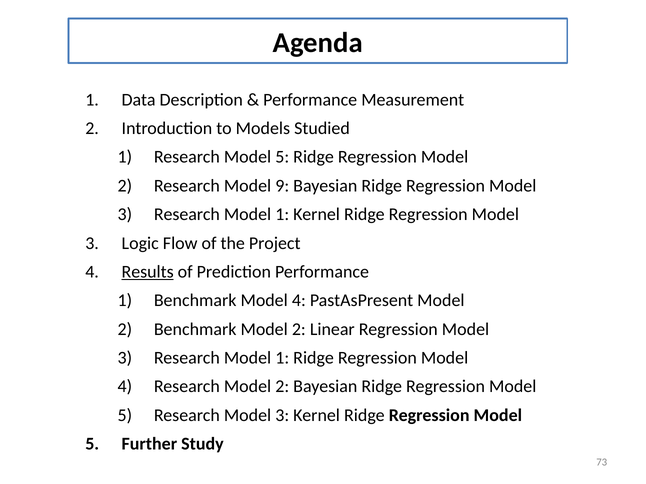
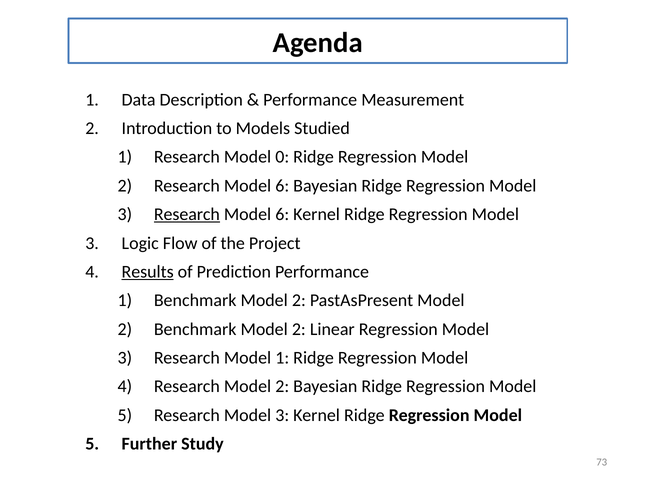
Research Model 5: 5 -> 0
2 Research Model 9: 9 -> 6
Research at (187, 215) underline: none -> present
1 at (282, 215): 1 -> 6
1 Benchmark Model 4: 4 -> 2
